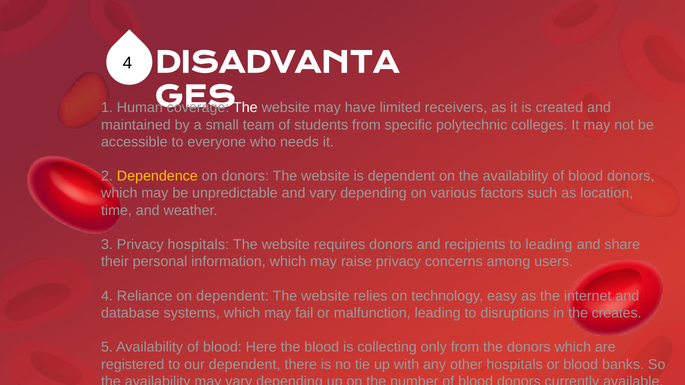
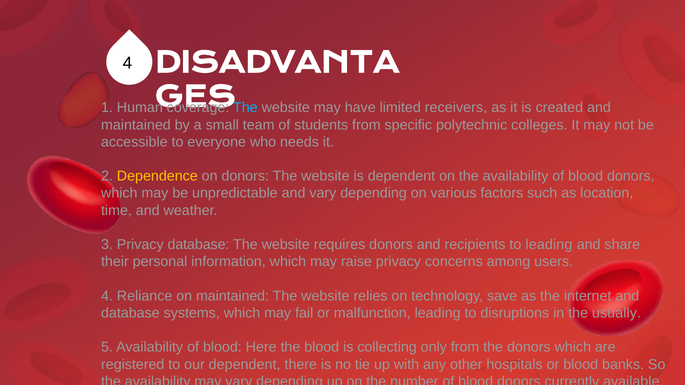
The at (245, 108) colour: white -> light blue
Privacy hospitals: hospitals -> database
on dependent: dependent -> maintained
easy: easy -> save
creates: creates -> usually
